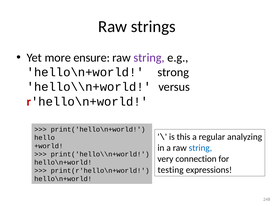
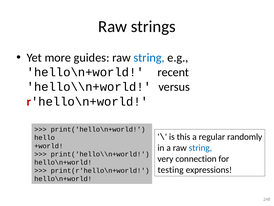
ensure: ensure -> guides
string at (149, 57) colour: purple -> blue
strong: strong -> recent
analyzing: analyzing -> randomly
